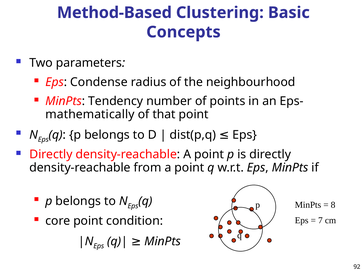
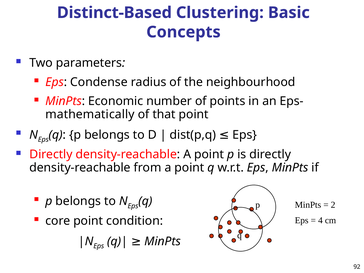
Method-Based: Method-Based -> Distinct-Based
Tendency: Tendency -> Economic
8: 8 -> 2
7: 7 -> 4
